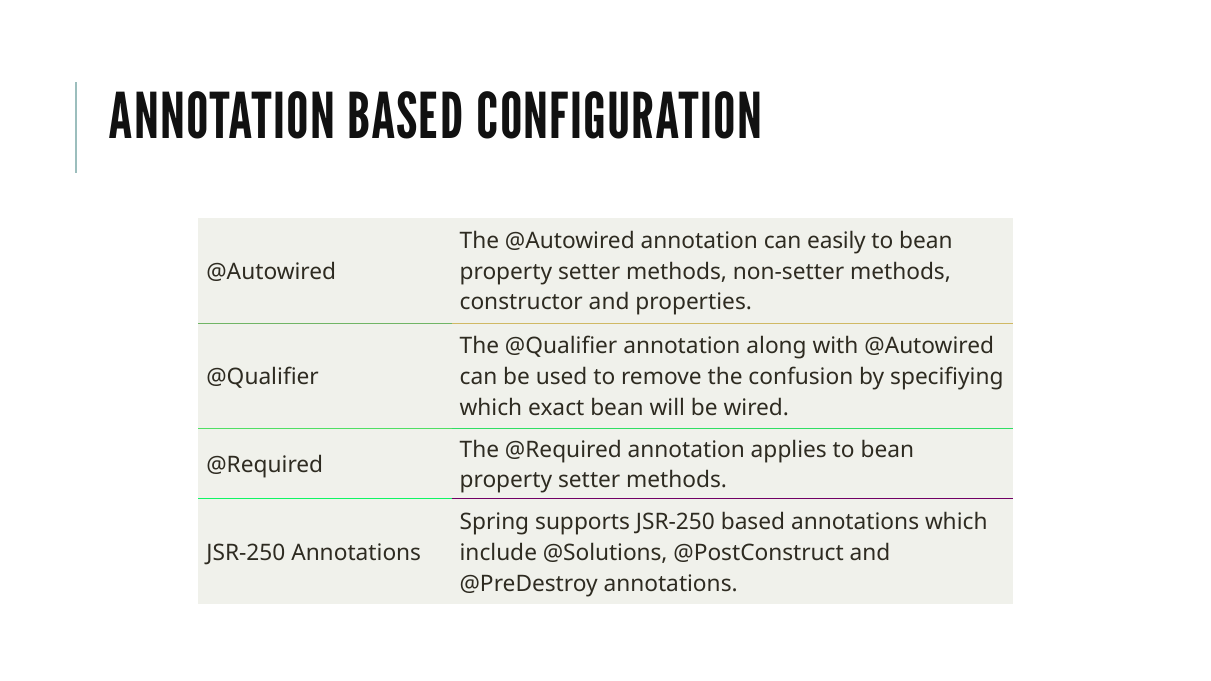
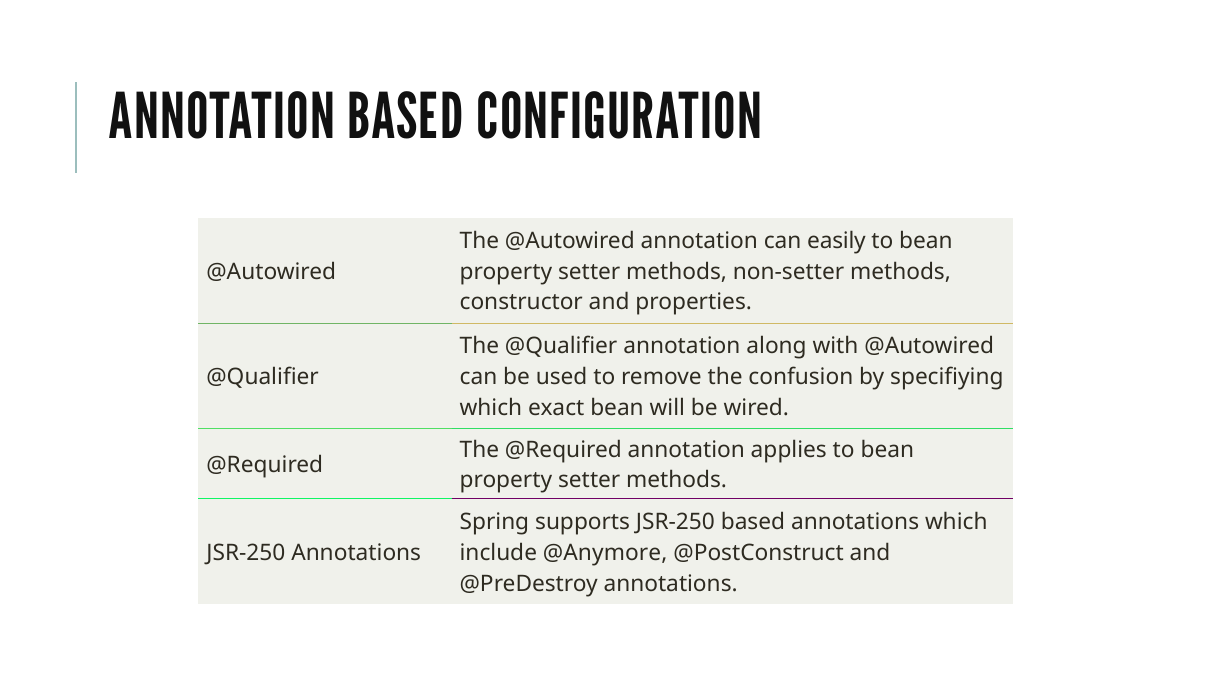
@Solutions: @Solutions -> @Anymore
